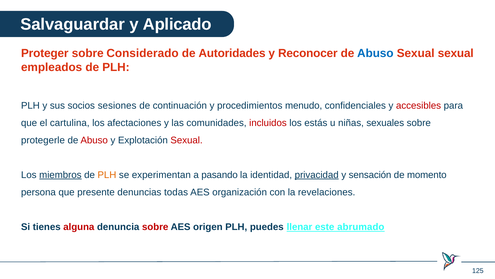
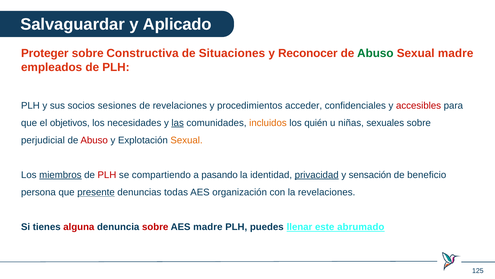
Considerado: Considerado -> Constructiva
Autoridades: Autoridades -> Situaciones
Abuso at (375, 53) colour: blue -> green
Sexual sexual: sexual -> madre
de continuación: continuación -> revelaciones
menudo: menudo -> acceder
cartulina: cartulina -> objetivos
afectaciones: afectaciones -> necesidades
las underline: none -> present
incluidos colour: red -> orange
estás: estás -> quién
protegerle: protegerle -> perjudicial
Sexual at (187, 140) colour: red -> orange
PLH at (107, 175) colour: orange -> red
experimentan: experimentan -> compartiendo
momento: momento -> beneficio
presente underline: none -> present
AES origen: origen -> madre
